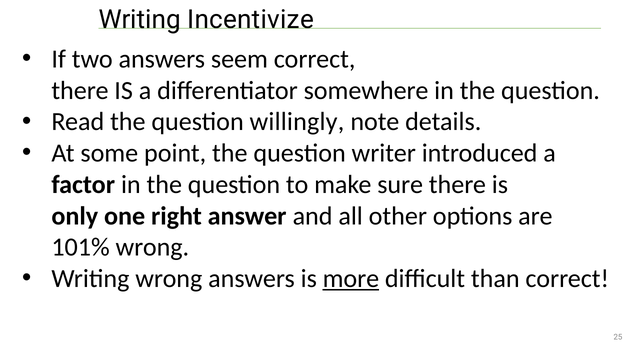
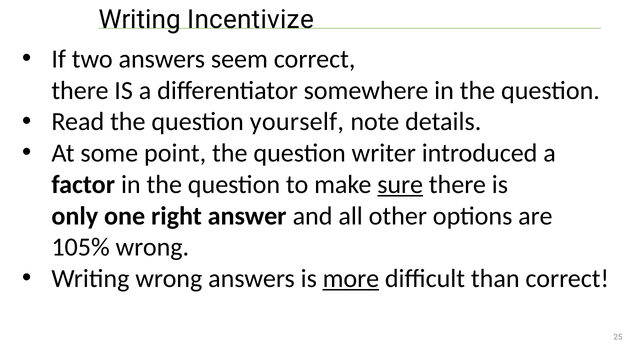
willingly: willingly -> yourself
sure underline: none -> present
101%: 101% -> 105%
